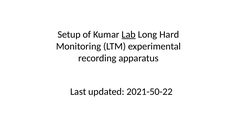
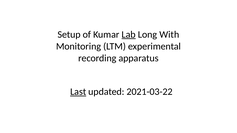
Hard: Hard -> With
Last underline: none -> present
2021-50-22: 2021-50-22 -> 2021-03-22
